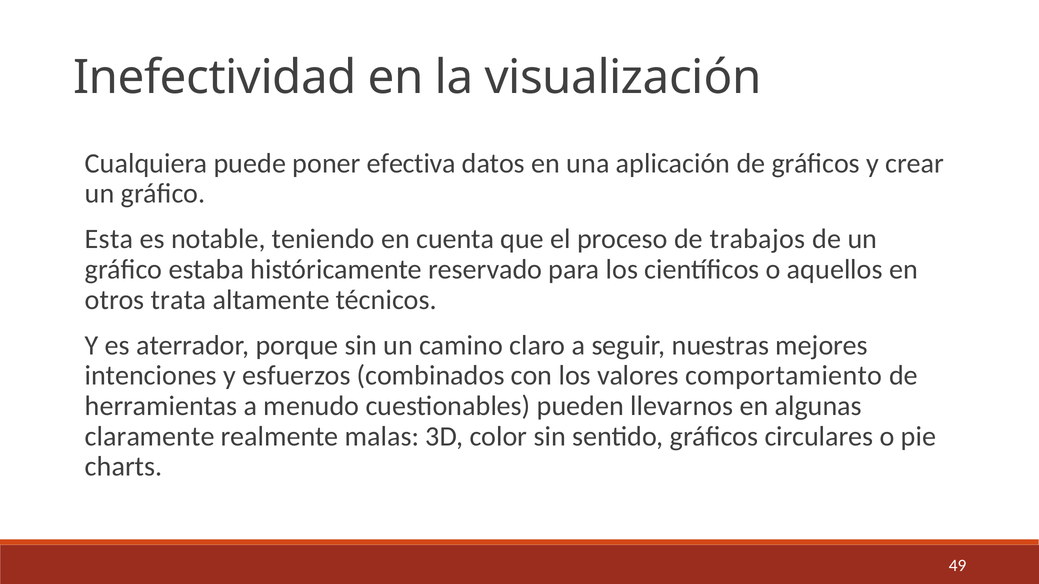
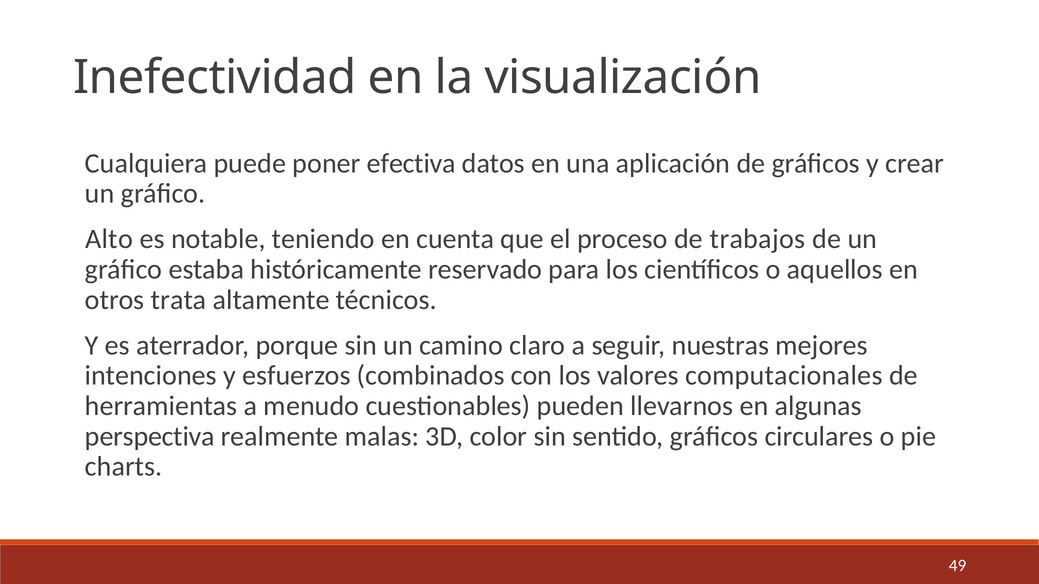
Esta: Esta -> Alto
comportamiento: comportamiento -> computacionales
claramente: claramente -> perspectiva
